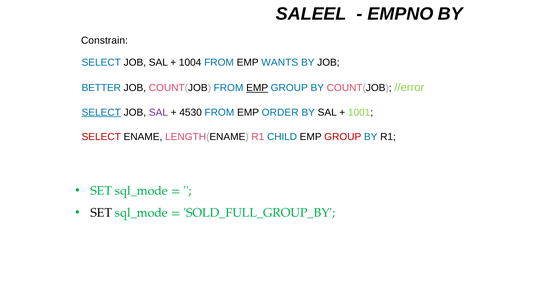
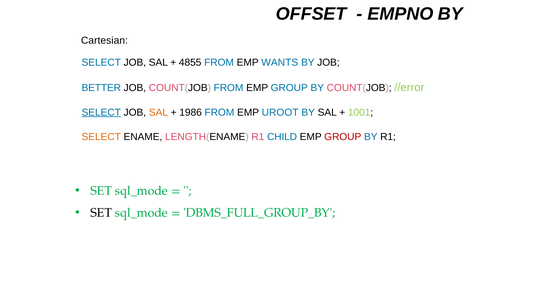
SALEEL: SALEEL -> OFFSET
Constrain: Constrain -> Cartesian
1004: 1004 -> 4855
EMP at (257, 88) underline: present -> none
SAL at (158, 113) colour: purple -> orange
4530: 4530 -> 1986
ORDER: ORDER -> UROOT
SELECT at (101, 137) colour: red -> orange
SOLD_FULL_GROUP_BY: SOLD_FULL_GROUP_BY -> DBMS_FULL_GROUP_BY
